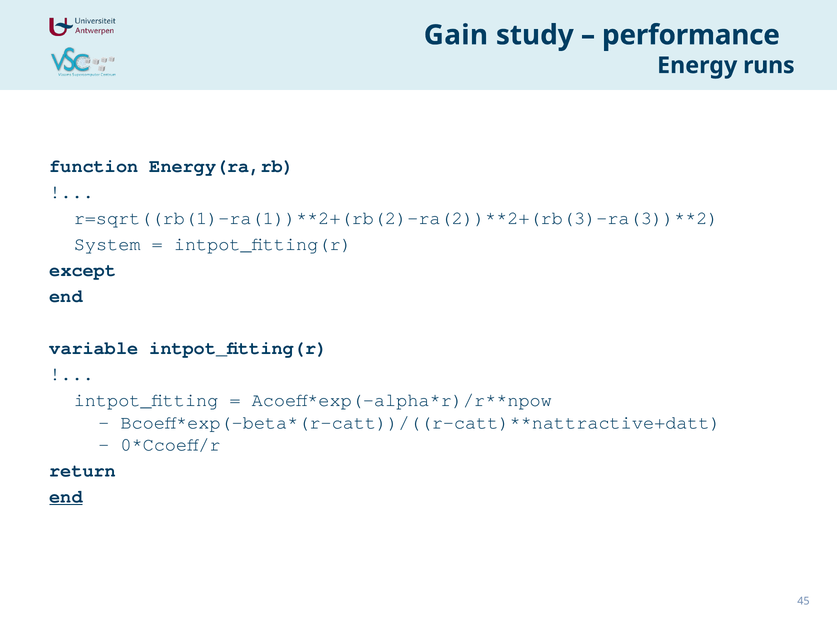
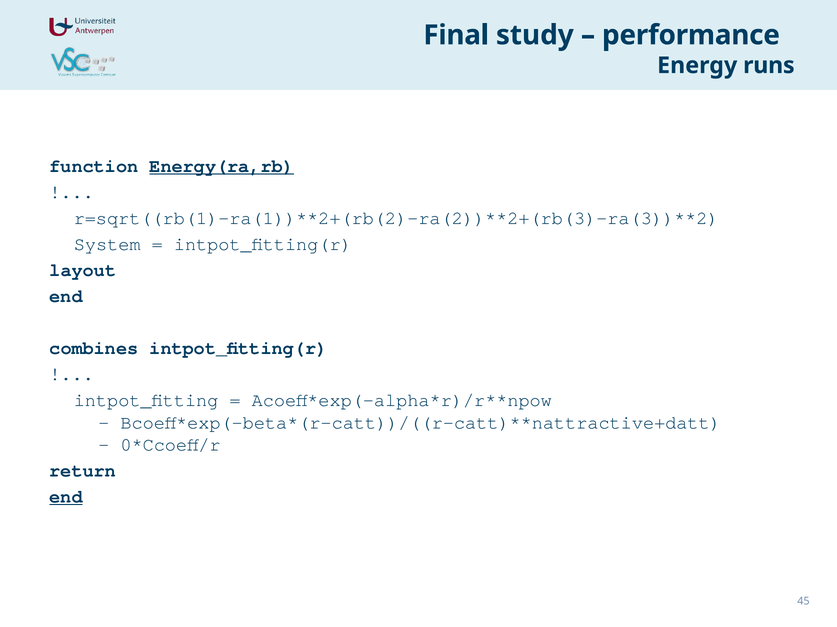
Gain: Gain -> Final
Energy(ra,rb underline: none -> present
except: except -> layout
variable: variable -> combines
